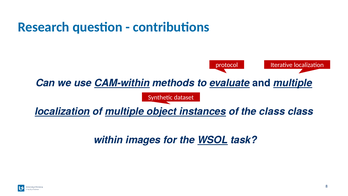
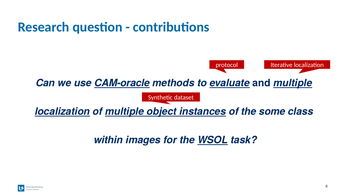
CAM-within: CAM-within -> CAM-oracle
the class: class -> some
